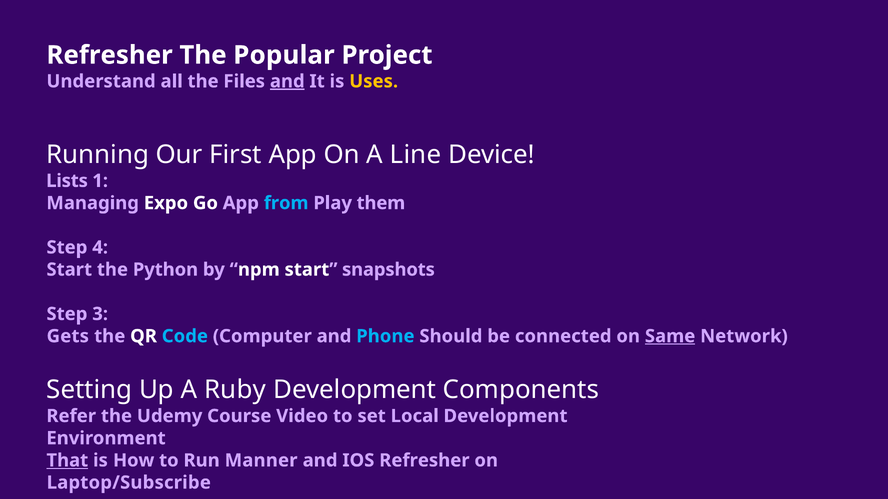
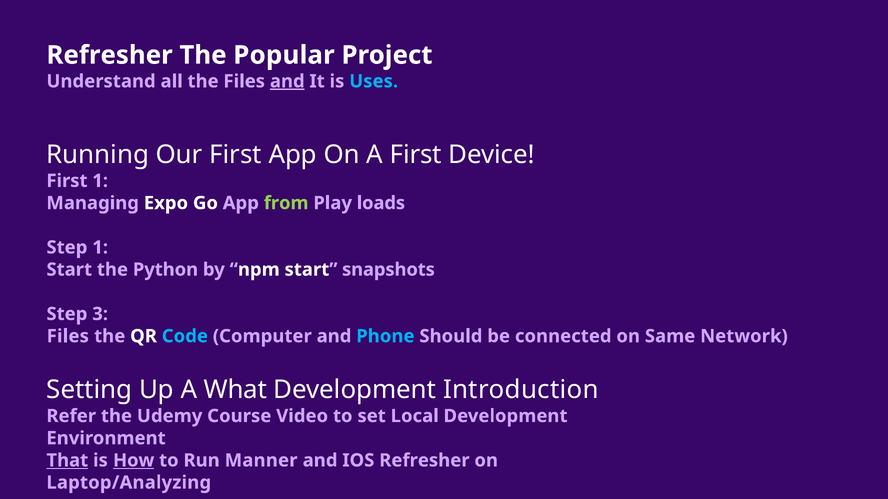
Uses colour: yellow -> light blue
A Line: Line -> First
Lists at (67, 181): Lists -> First
from colour: light blue -> light green
them: them -> loads
Step 4: 4 -> 1
Gets at (68, 336): Gets -> Files
Same underline: present -> none
Ruby: Ruby -> What
Components: Components -> Introduction
How underline: none -> present
Laptop/Subscribe: Laptop/Subscribe -> Laptop/Analyzing
